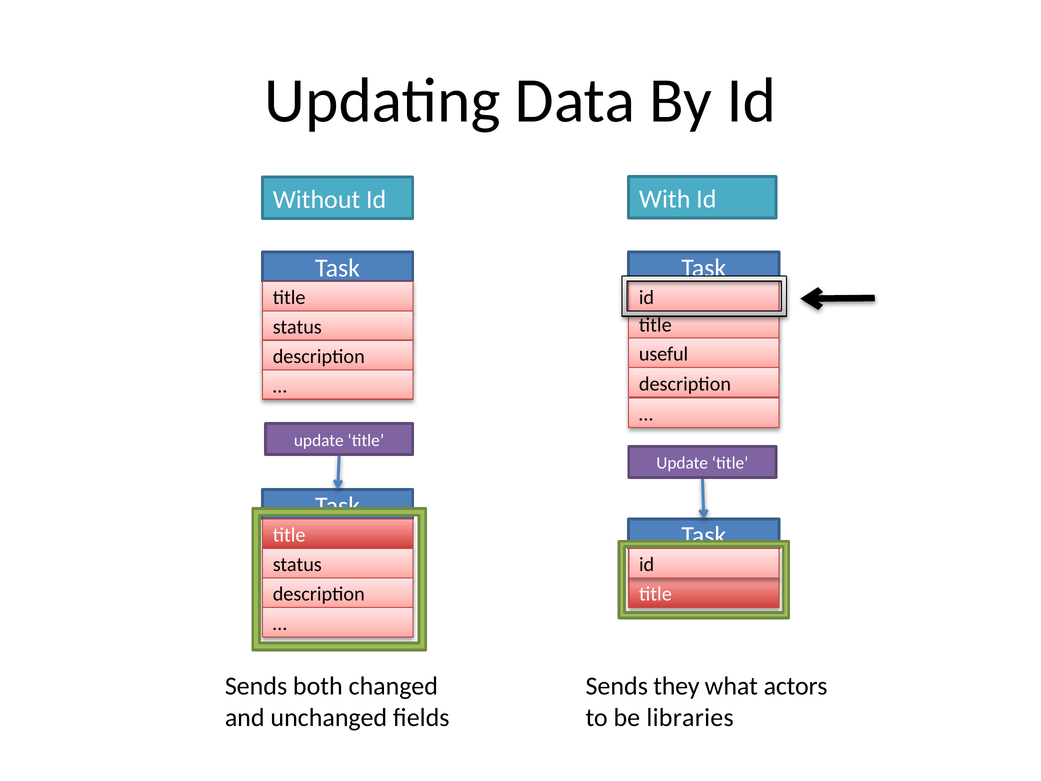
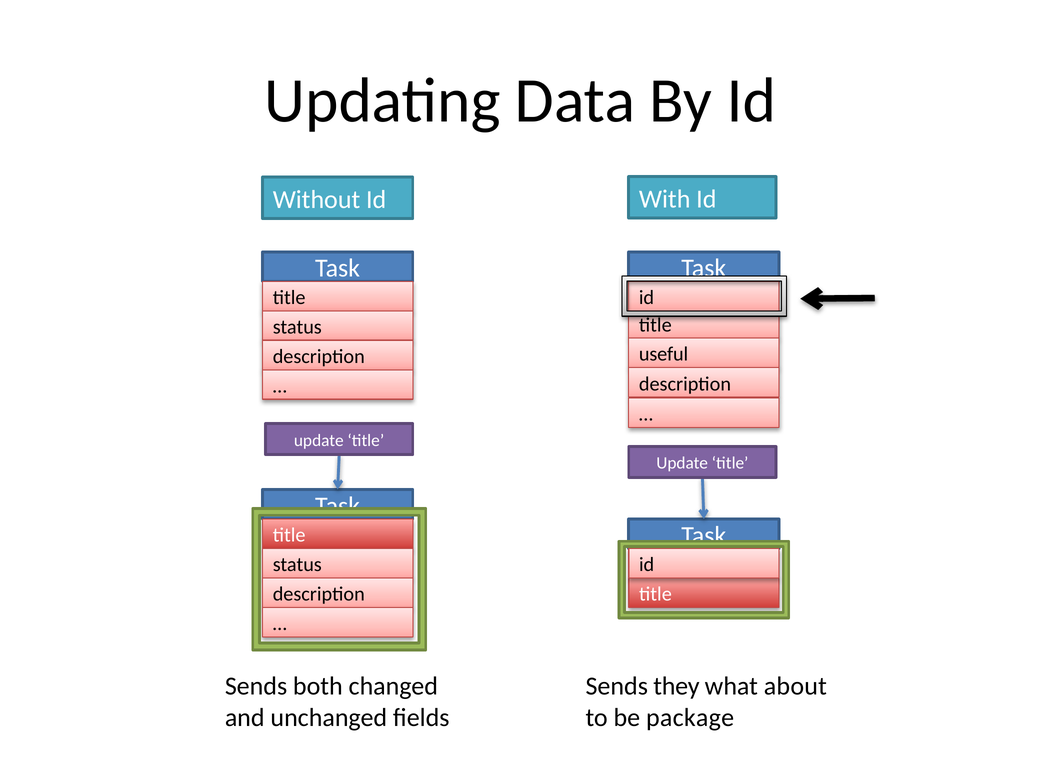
actors: actors -> about
libraries: libraries -> package
